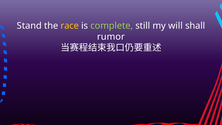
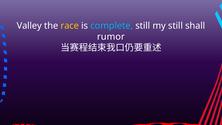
Stand: Stand -> Valley
complete colour: light green -> light blue
my will: will -> still
